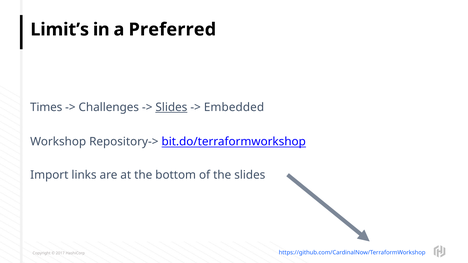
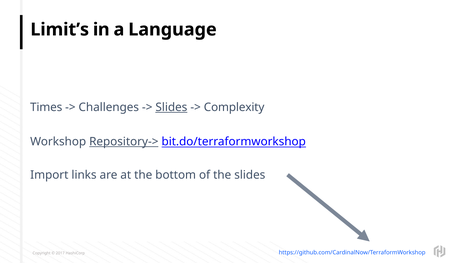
Preferred: Preferred -> Language
Embedded: Embedded -> Complexity
Repository-> underline: none -> present
